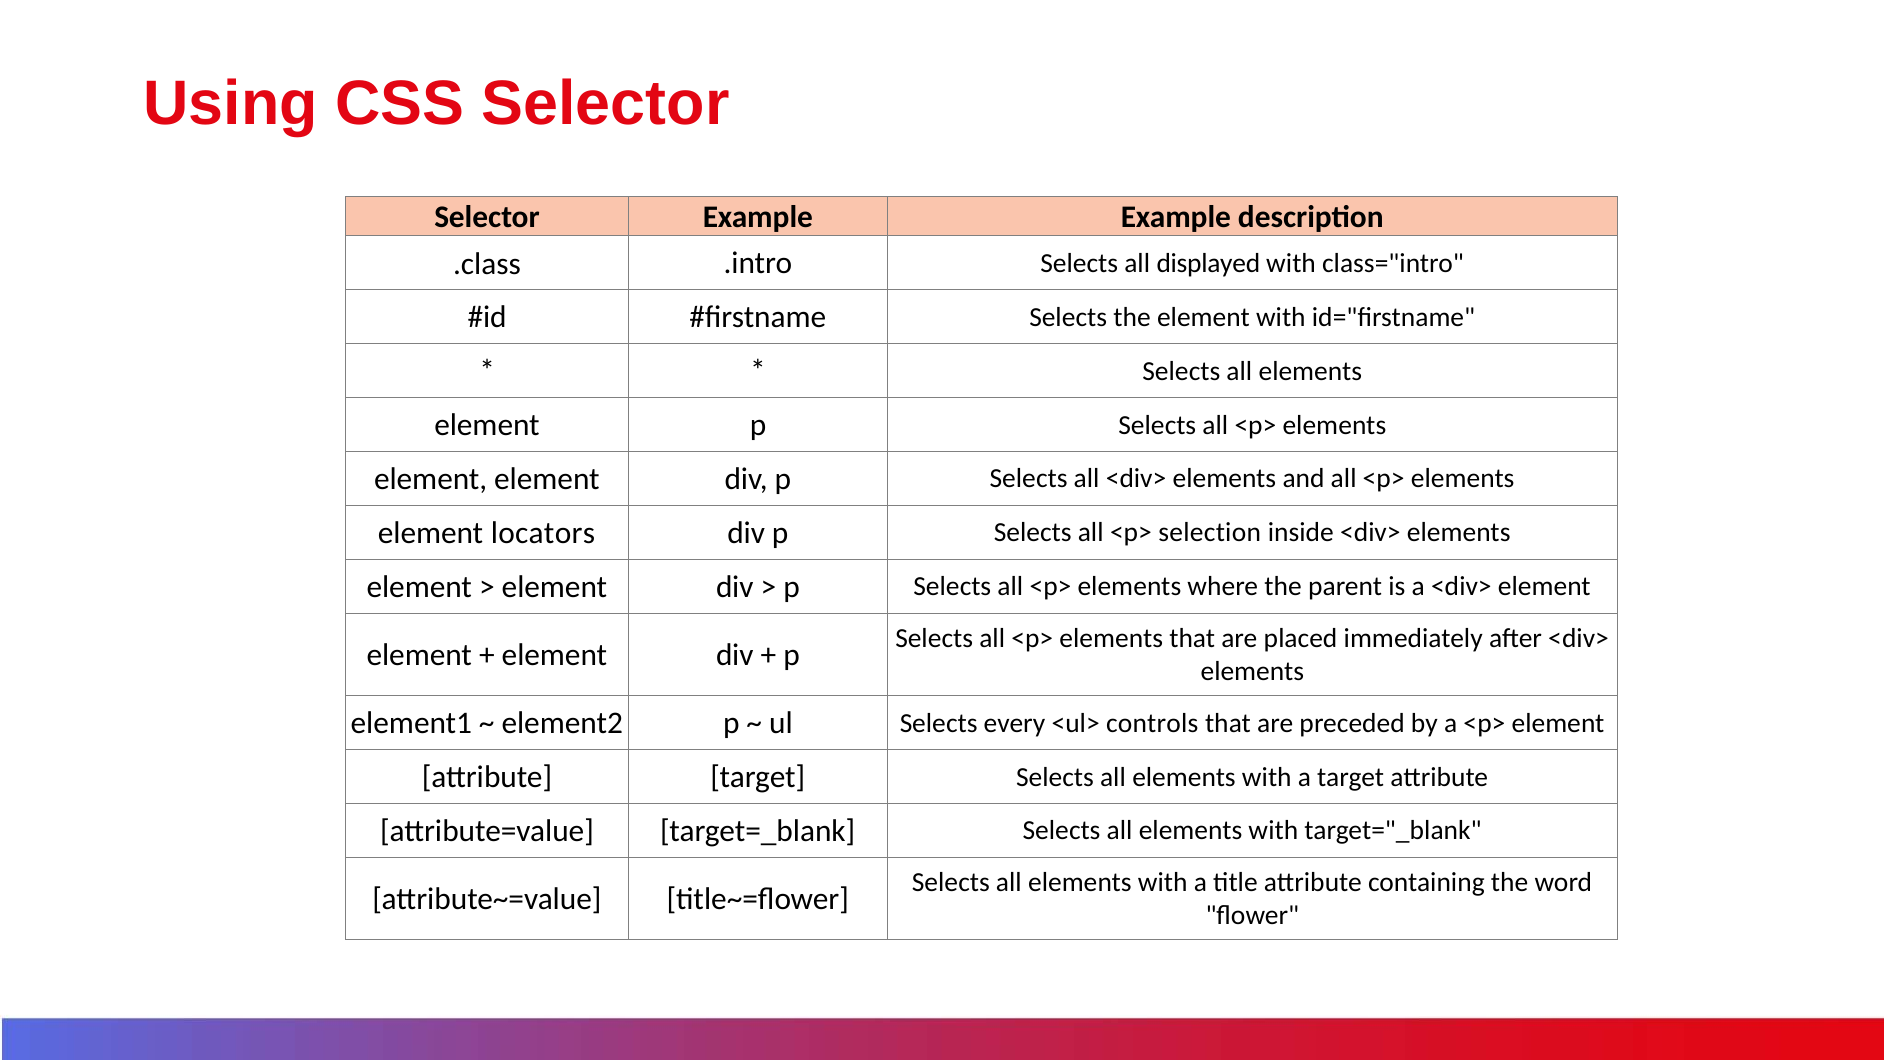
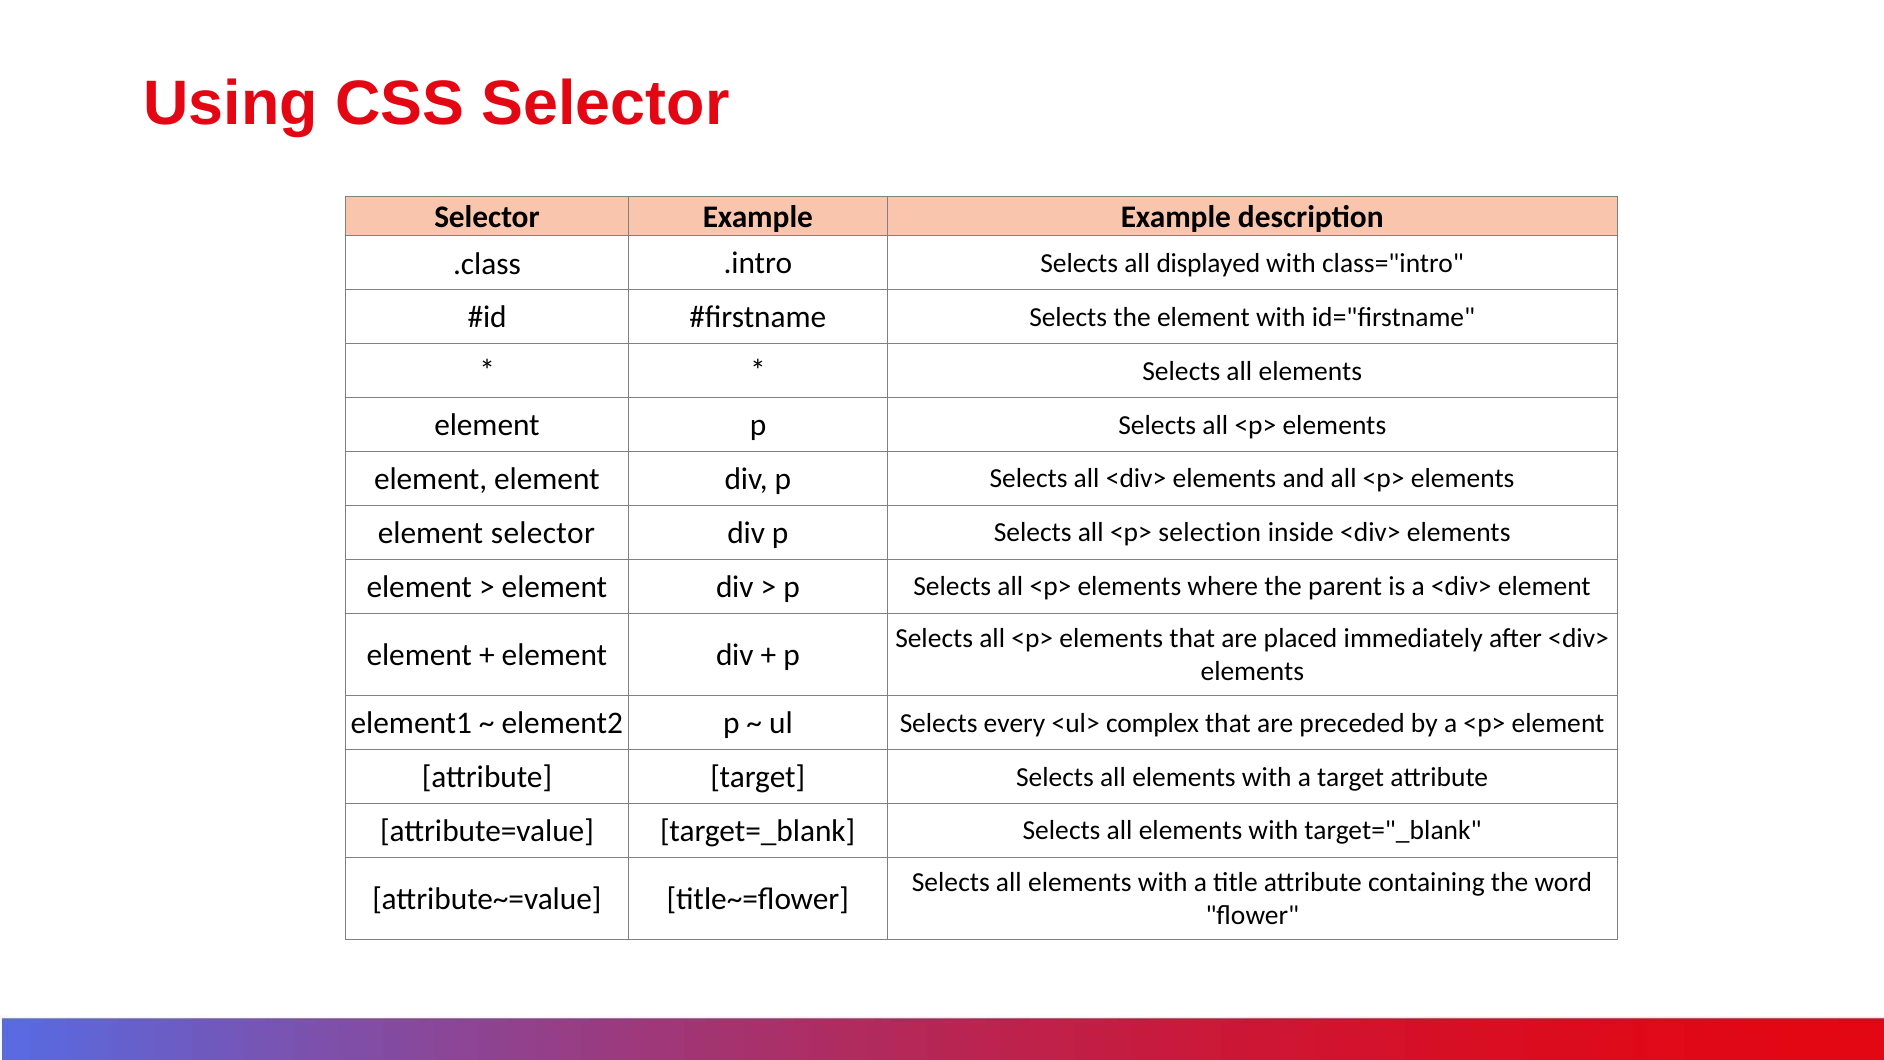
element locators: locators -> selector
controls: controls -> complex
